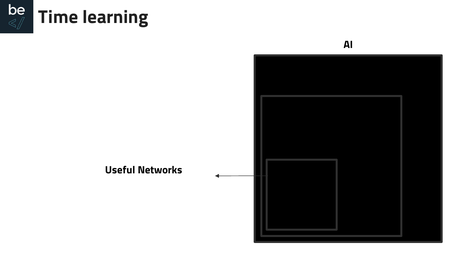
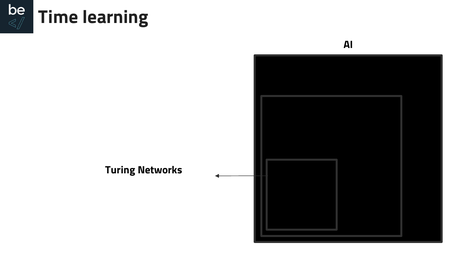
Useful: Useful -> Turing
